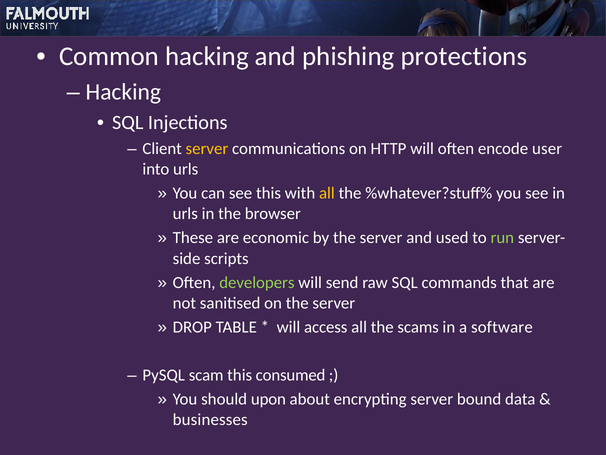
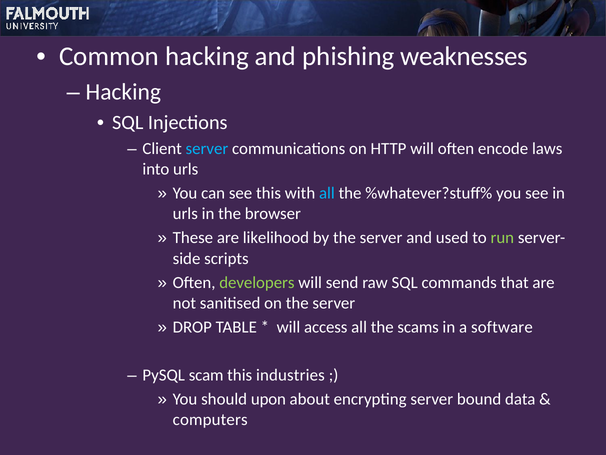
protections: protections -> weaknesses
server at (207, 148) colour: yellow -> light blue
user: user -> laws
all at (327, 193) colour: yellow -> light blue
economic: economic -> likelihood
consumed: consumed -> industries
businesses: businesses -> computers
